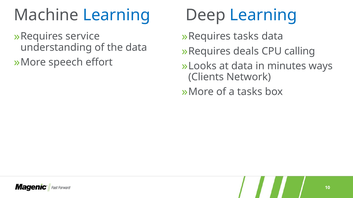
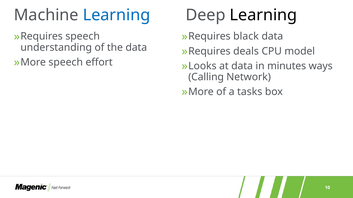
Learning at (263, 15) colour: blue -> black
service at (83, 36): service -> speech
tasks at (246, 36): tasks -> black
calling: calling -> model
Clients: Clients -> Calling
